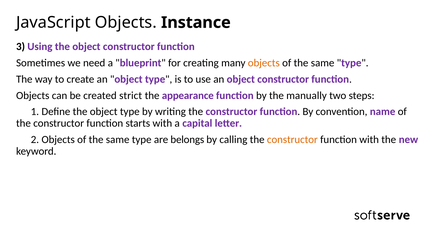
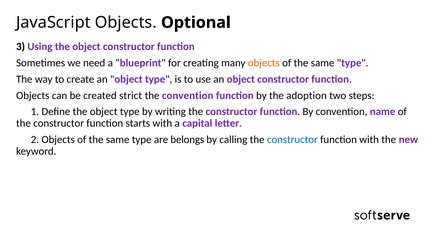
Instance: Instance -> Optional
the appearance: appearance -> convention
manually: manually -> adoption
constructor at (292, 140) colour: orange -> blue
